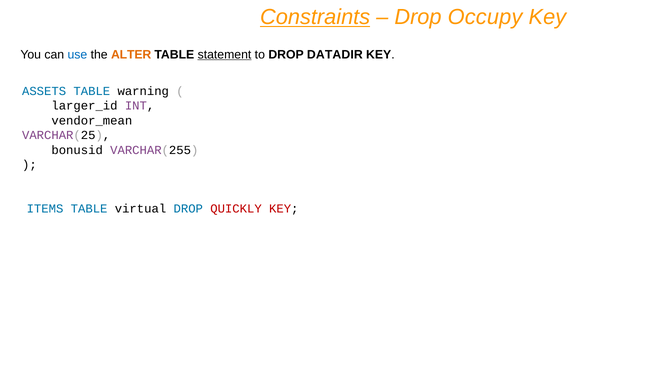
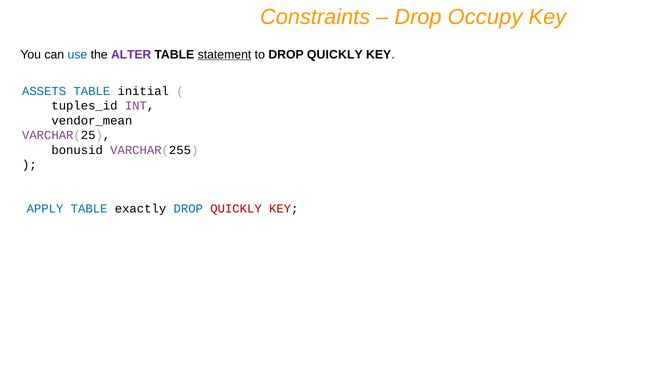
Constraints underline: present -> none
ALTER colour: orange -> purple
to DROP DATADIR: DATADIR -> QUICKLY
warning: warning -> initial
larger_id: larger_id -> tuples_id
ITEMS: ITEMS -> APPLY
virtual: virtual -> exactly
